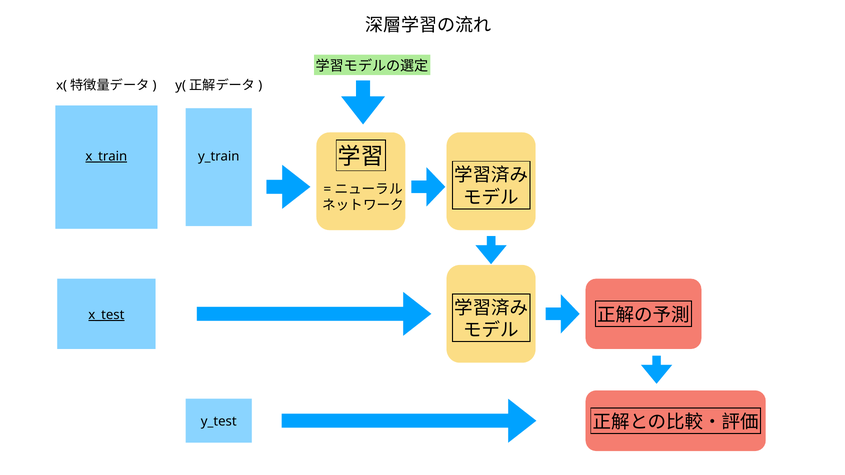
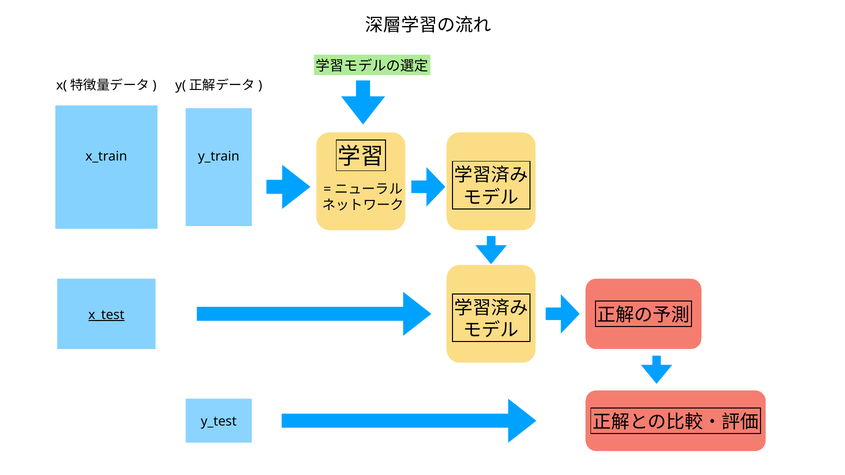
x_train underline: present -> none
